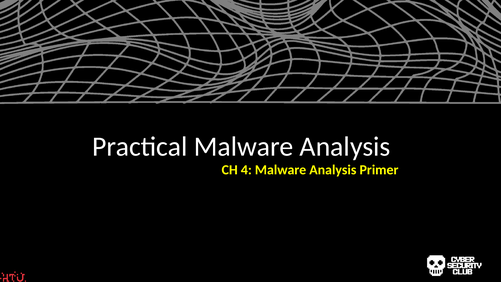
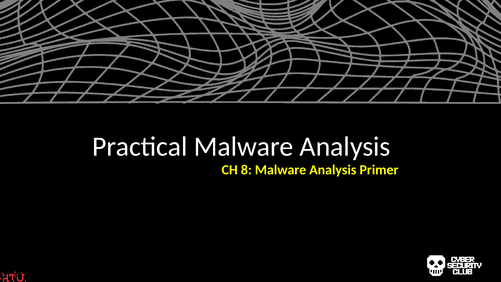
4: 4 -> 8
